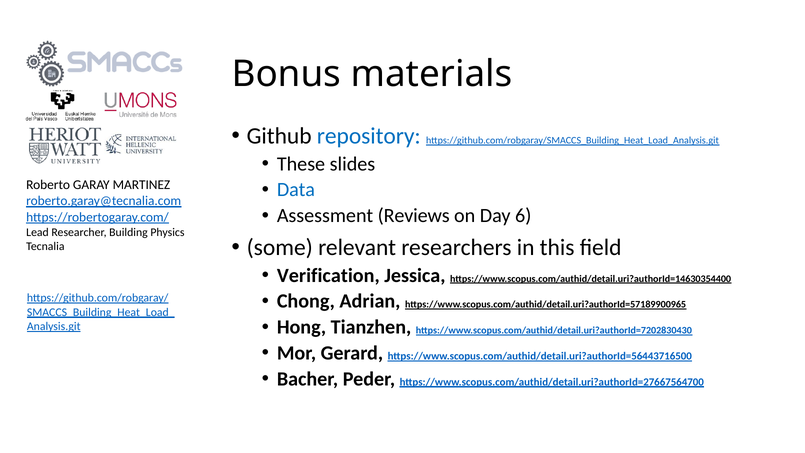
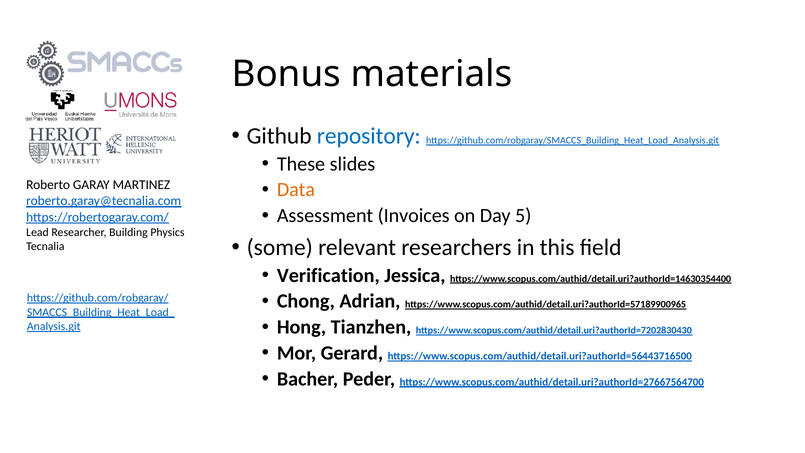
Data colour: blue -> orange
Reviews: Reviews -> Invoices
6: 6 -> 5
